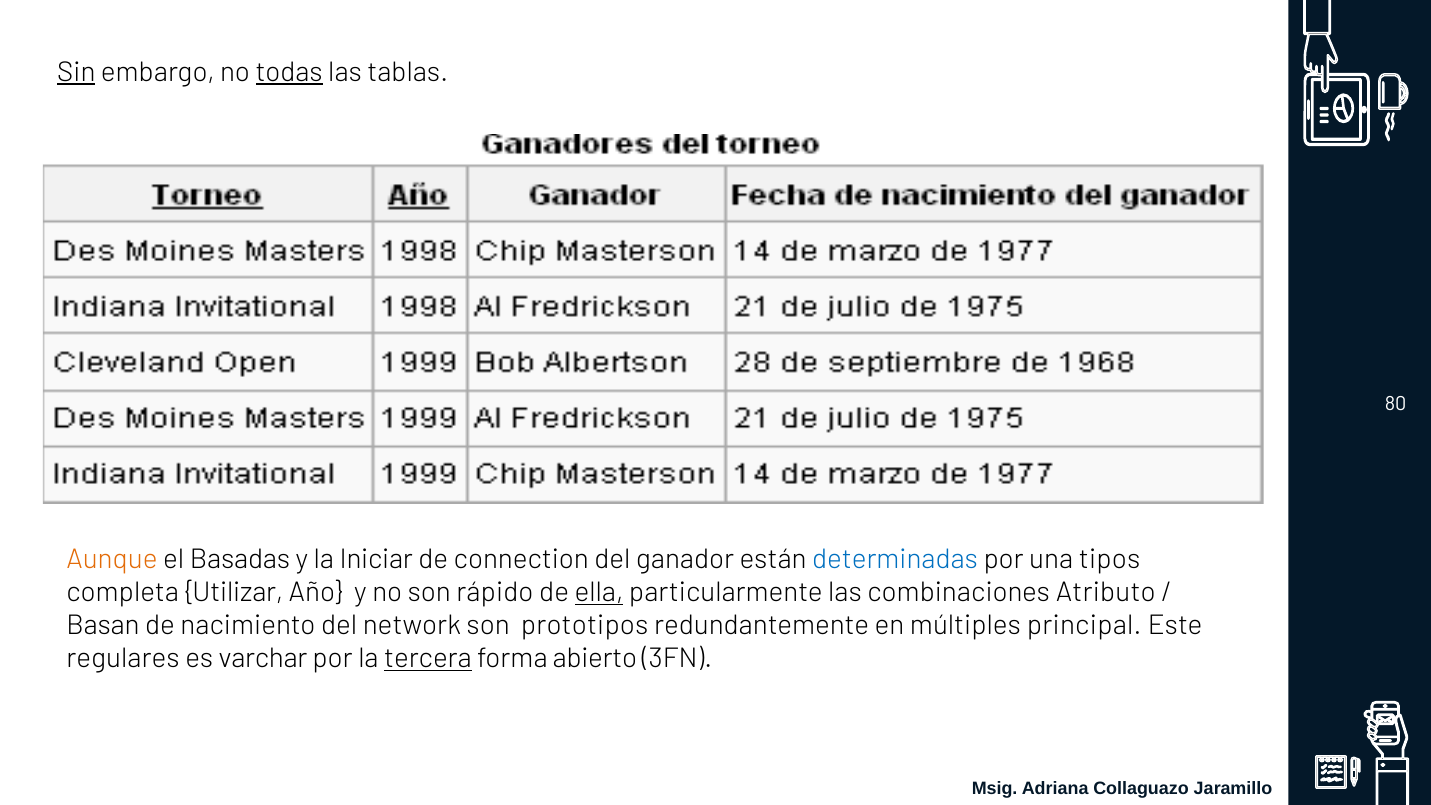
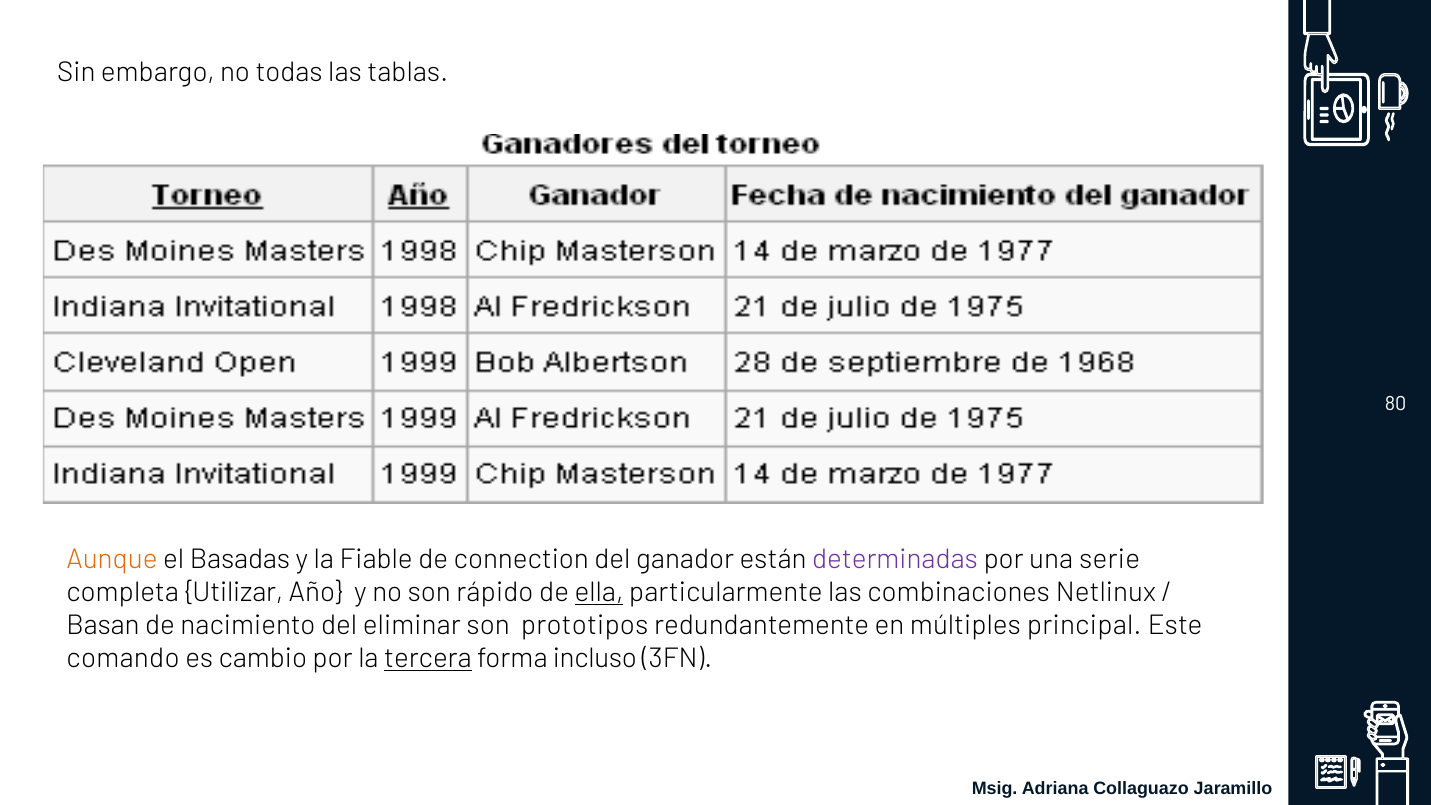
Sin underline: present -> none
todas underline: present -> none
Iniciar: Iniciar -> Fiable
determinadas colour: blue -> purple
tipos: tipos -> serie
Atributo: Atributo -> Netlinux
network: network -> eliminar
regulares: regulares -> comando
varchar: varchar -> cambio
abierto: abierto -> incluso
